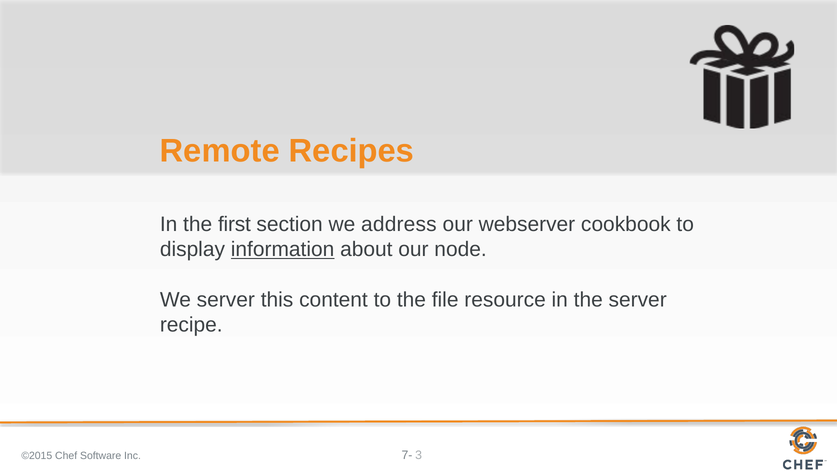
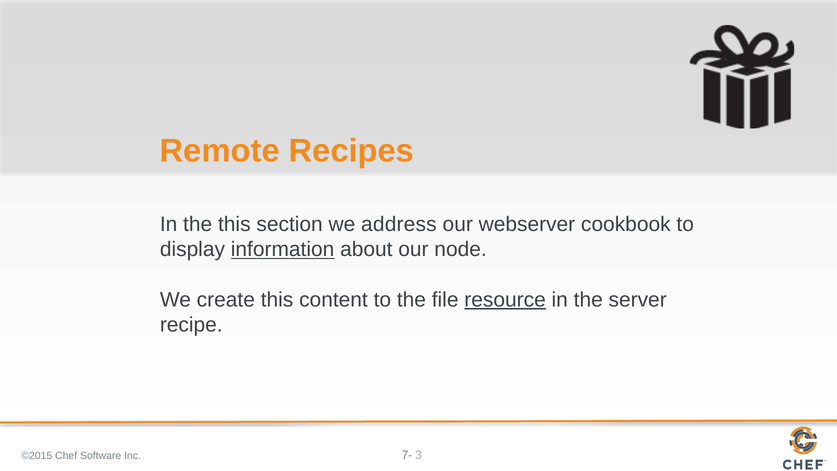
the first: first -> this
We server: server -> create
resource underline: none -> present
